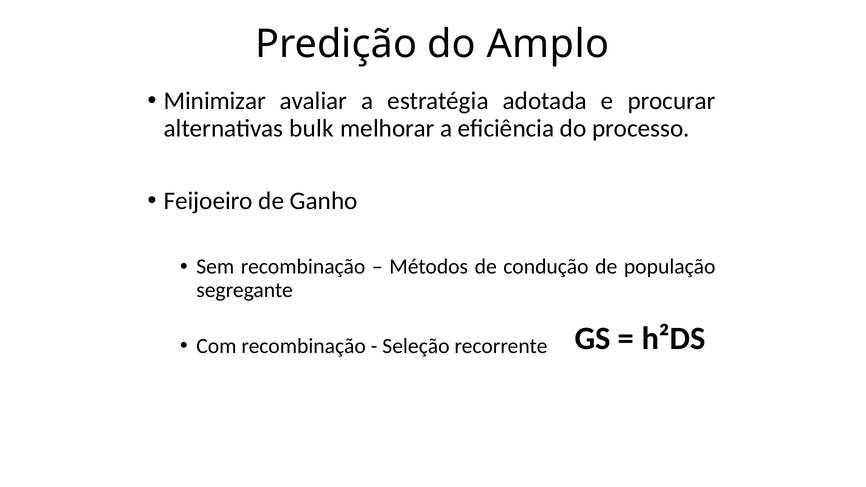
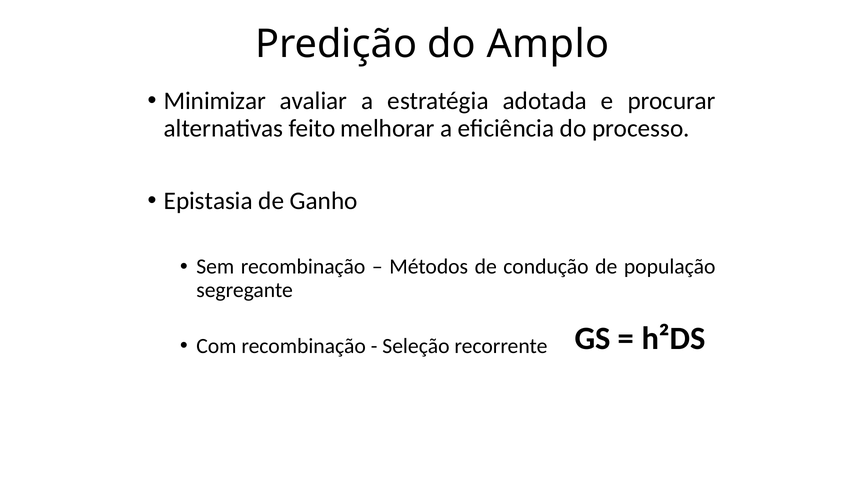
bulk: bulk -> feito
Feijoeiro: Feijoeiro -> Epistasia
